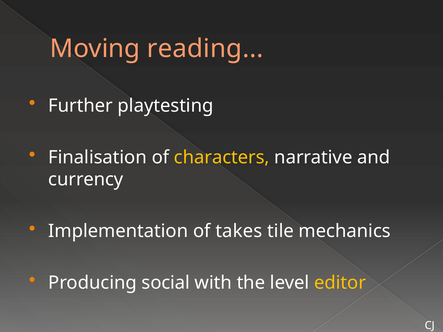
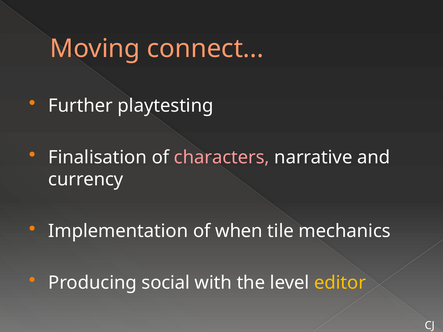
reading: reading -> connect
characters colour: yellow -> pink
takes: takes -> when
